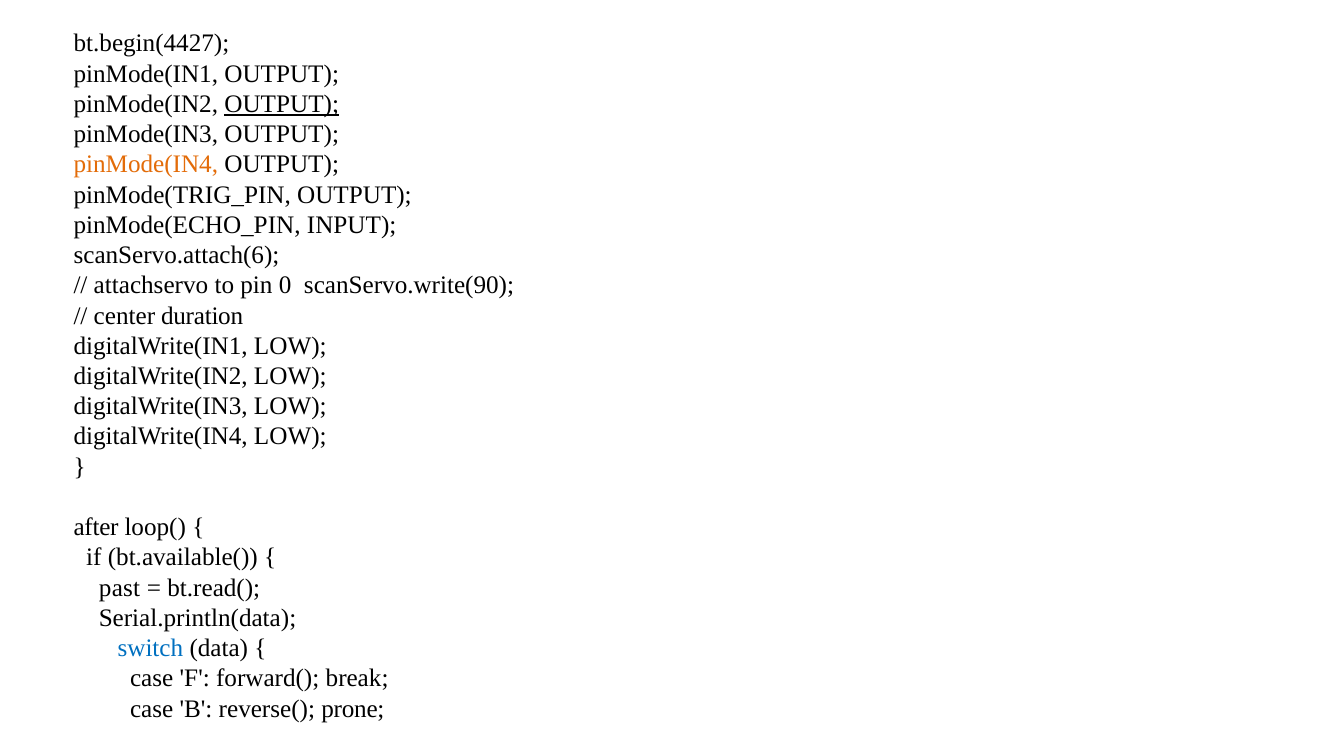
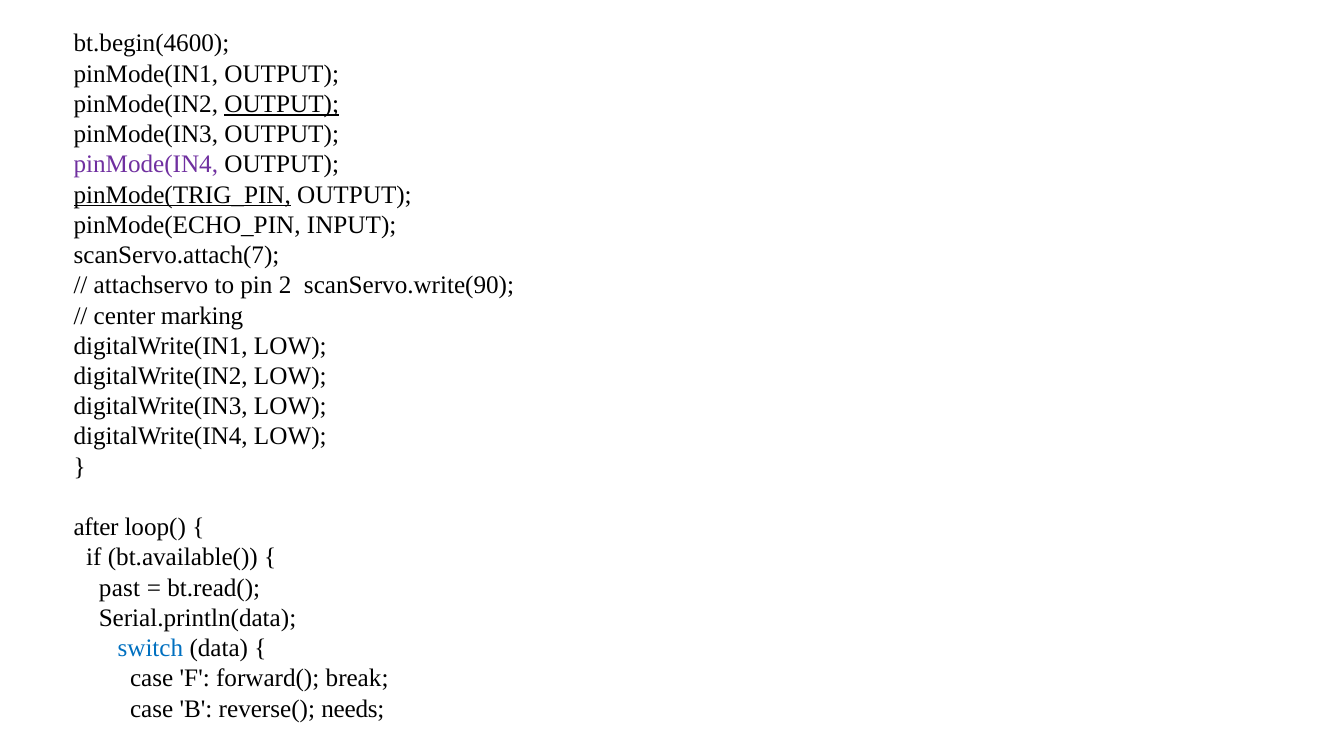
bt.begin(4427: bt.begin(4427 -> bt.begin(4600
pinMode(IN4 colour: orange -> purple
pinMode(TRIG_PIN underline: none -> present
scanServo.attach(6: scanServo.attach(6 -> scanServo.attach(7
0: 0 -> 2
duration: duration -> marking
prone: prone -> needs
